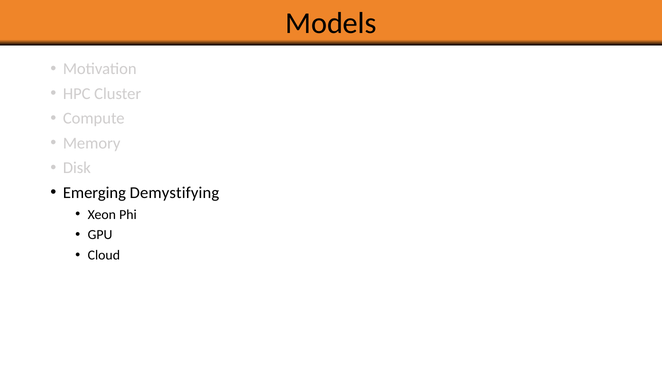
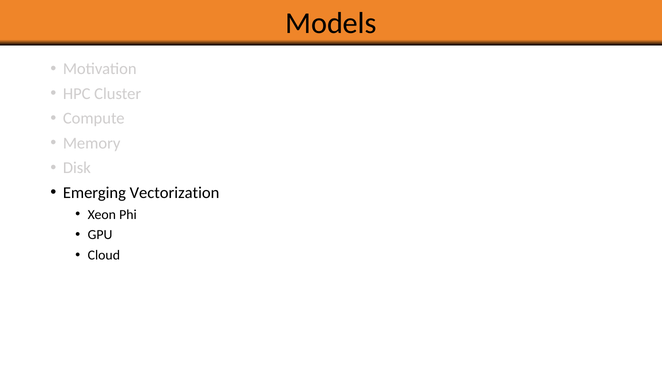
Demystifying: Demystifying -> Vectorization
